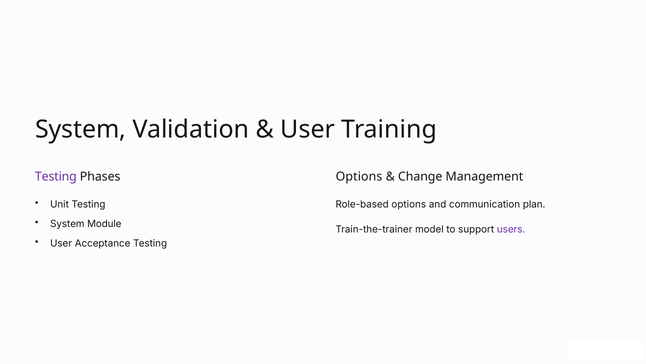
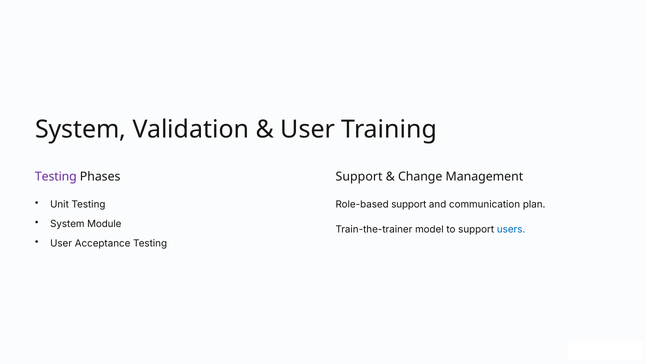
Options at (359, 177): Options -> Support
Role-based options: options -> support
users colour: purple -> blue
